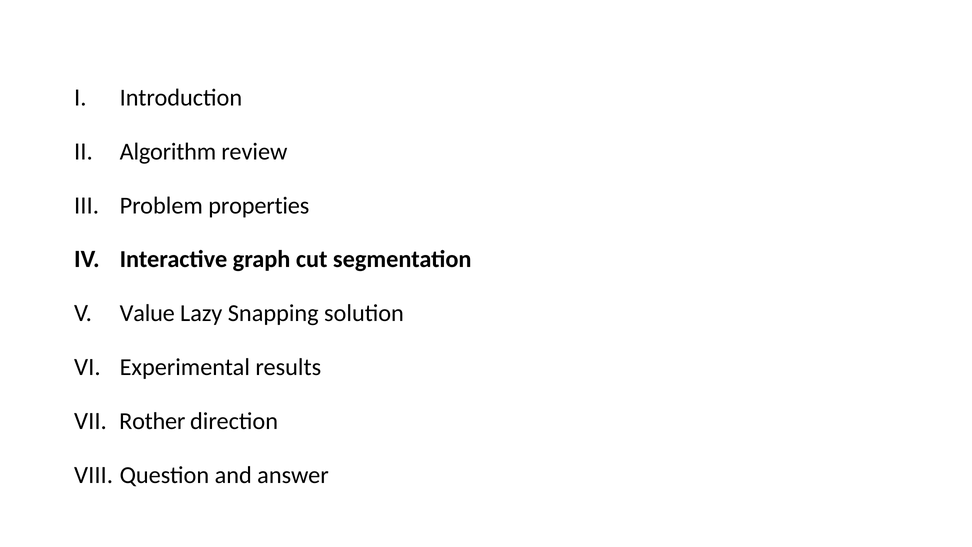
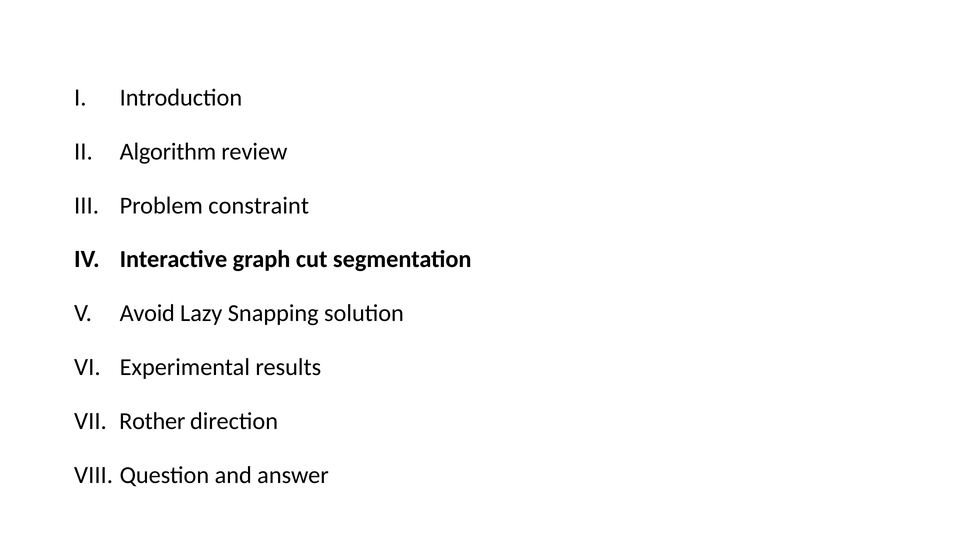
properties: properties -> constraint
Value: Value -> Avoid
